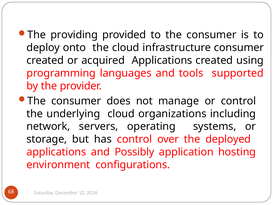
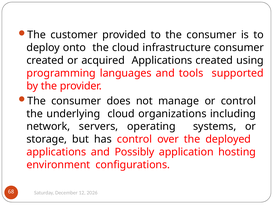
providing: providing -> customer
